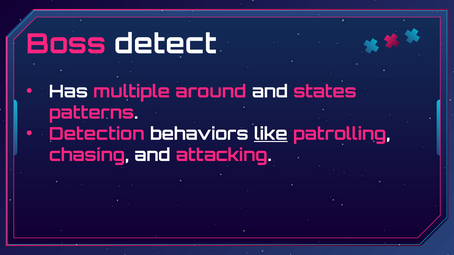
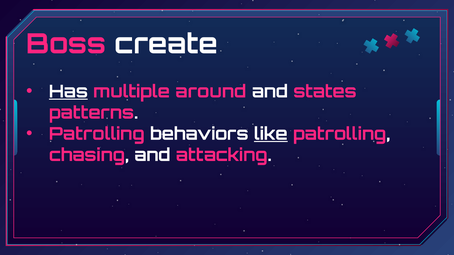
detect: detect -> create
Has underline: none -> present
Detection at (97, 134): Detection -> Patrolling
